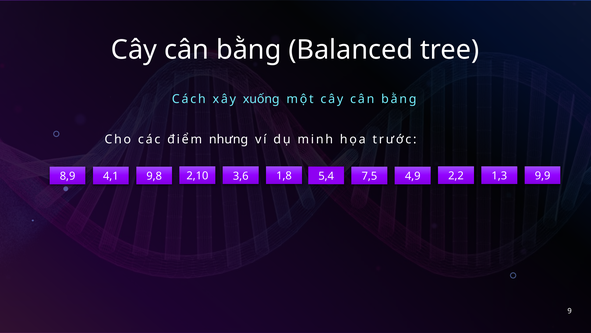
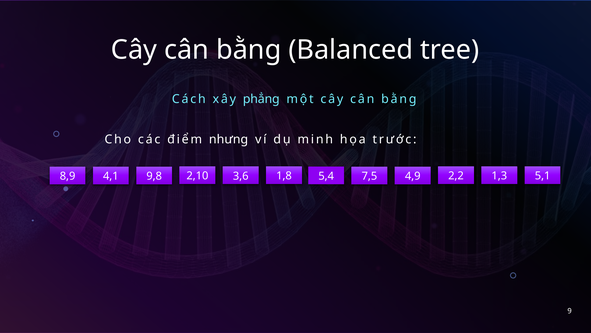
xuống: xuống -> phẳng
9,9: 9,9 -> 5,1
